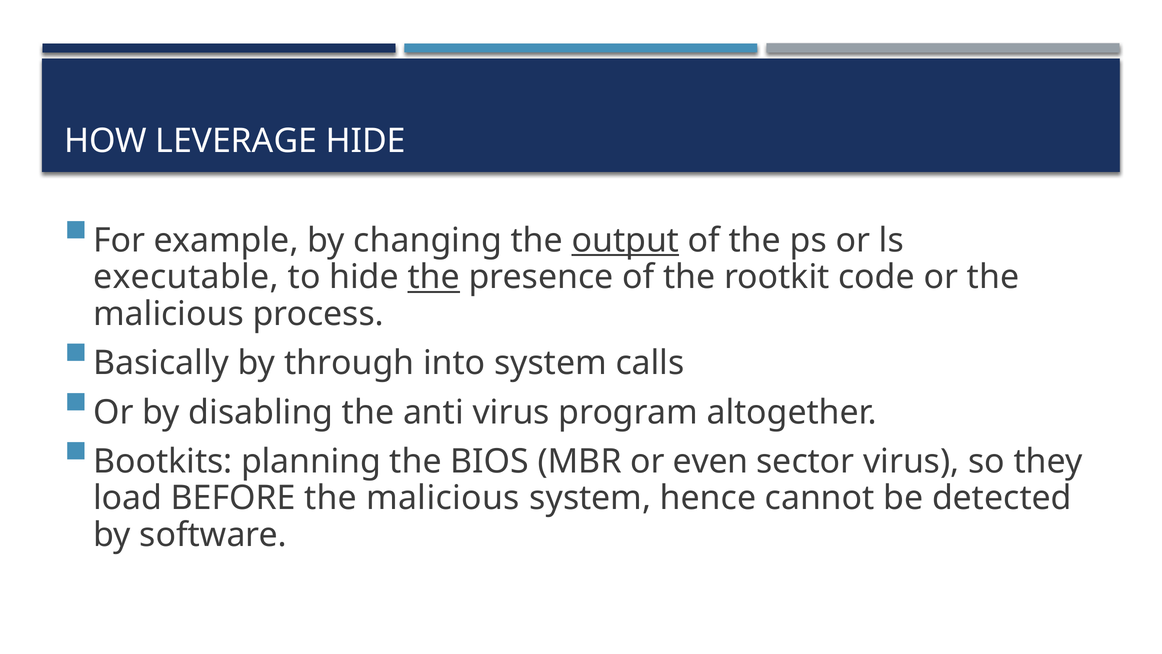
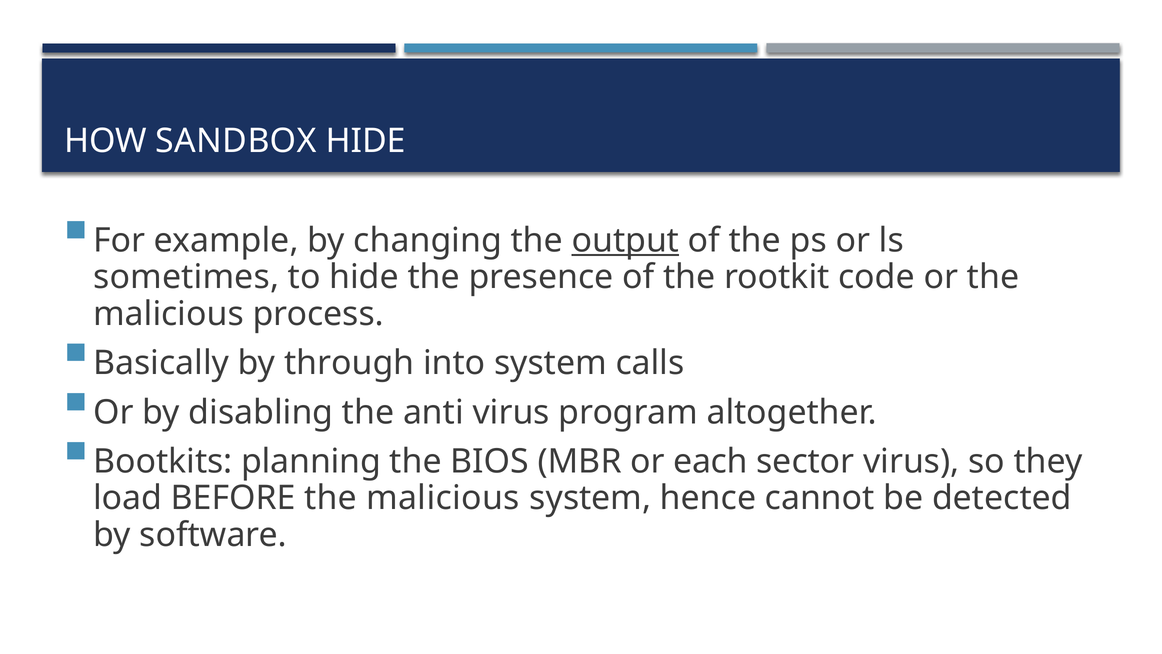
LEVERAGE: LEVERAGE -> SANDBOX
executable: executable -> sometimes
the at (434, 277) underline: present -> none
even: even -> each
